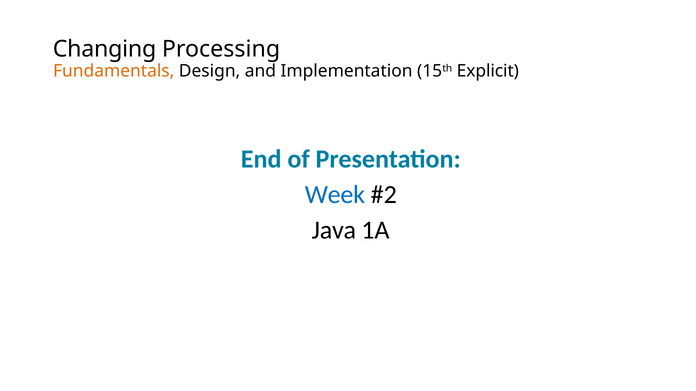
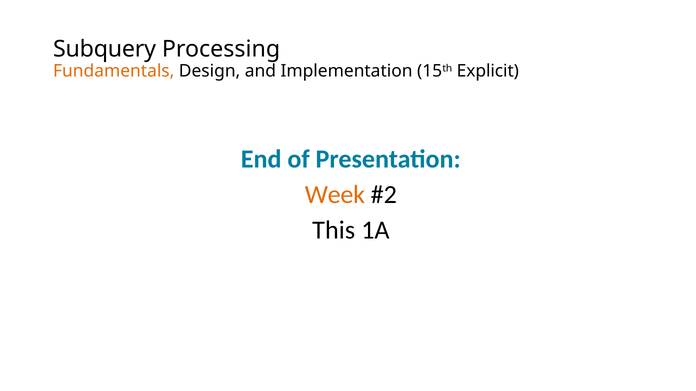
Changing: Changing -> Subquery
Week colour: blue -> orange
Java: Java -> This
